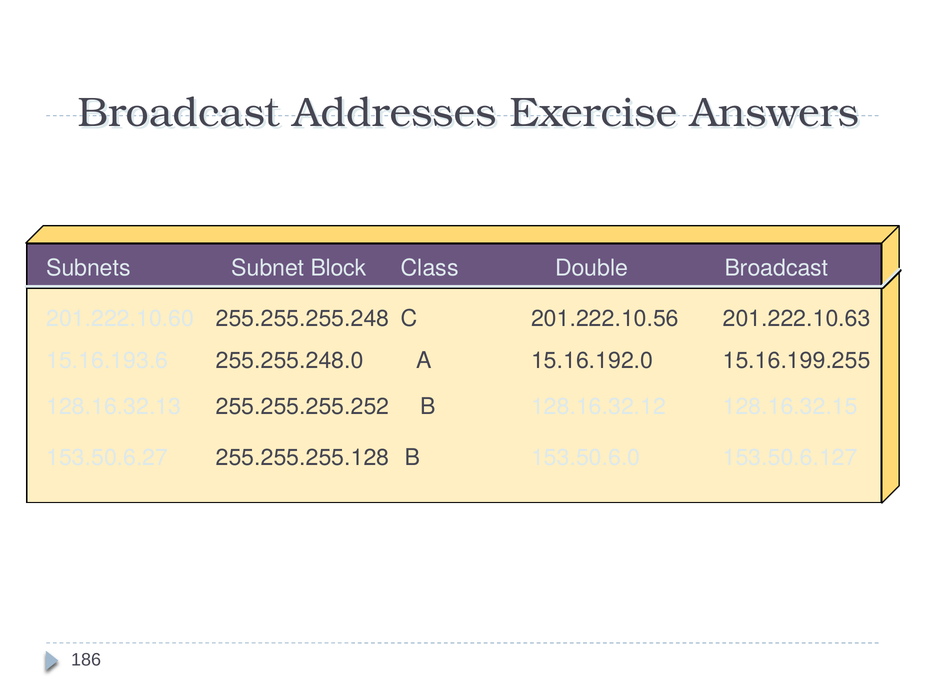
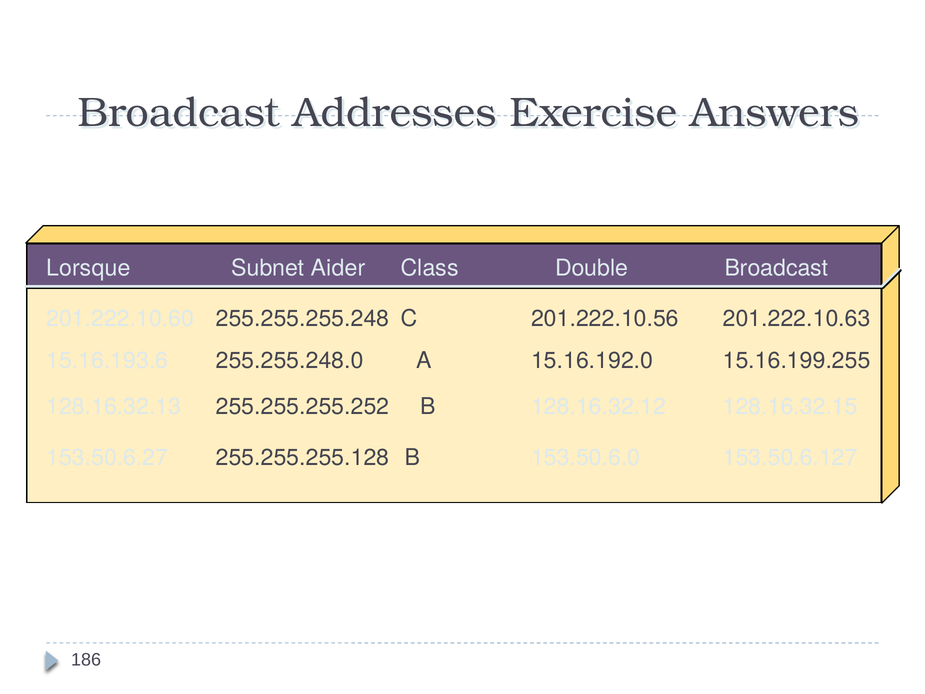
Subnets: Subnets -> Lorsque
Block: Block -> Aider
